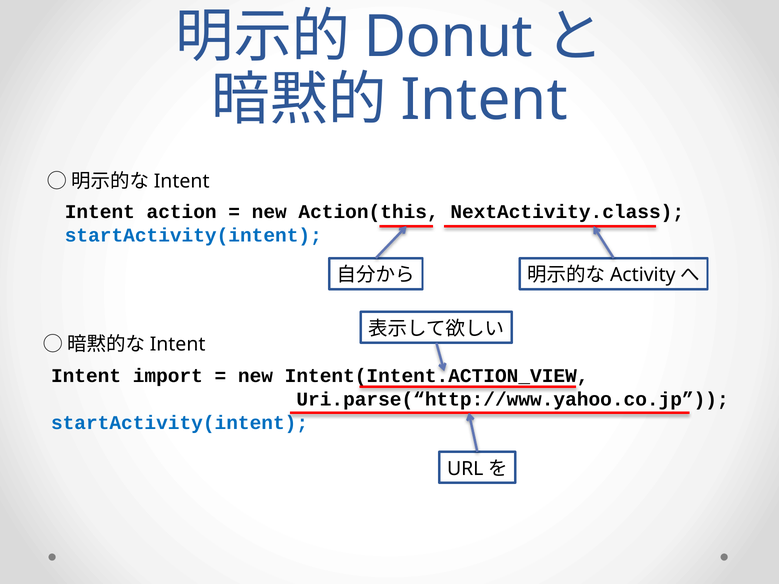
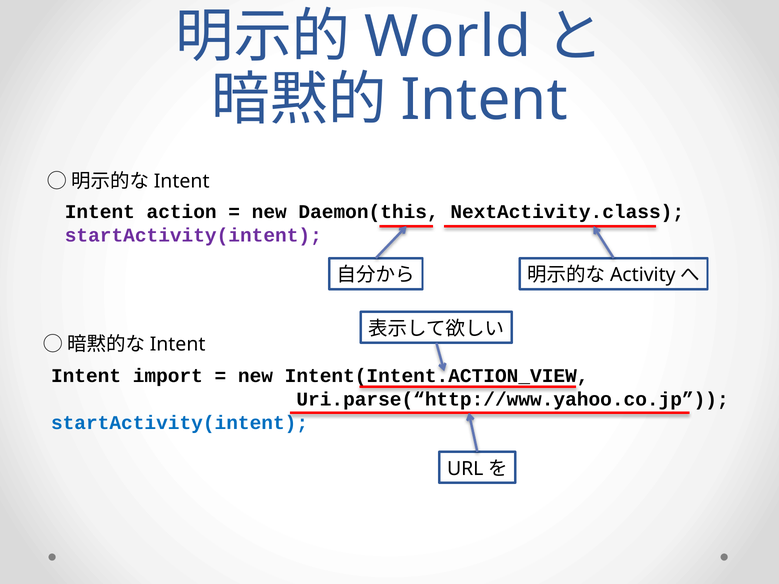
Donut: Donut -> World
Action(this: Action(this -> Daemon(this
startActivity(intent at (193, 235) colour: blue -> purple
